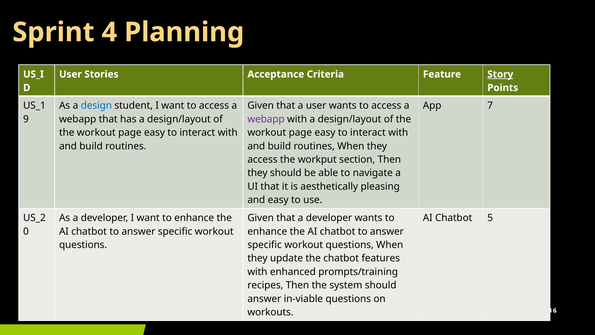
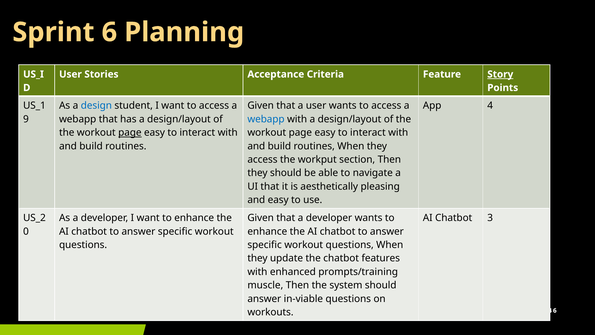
4: 4 -> 6
7: 7 -> 4
webapp at (266, 119) colour: purple -> blue
page at (130, 133) underline: none -> present
5: 5 -> 3
recipes: recipes -> muscle
